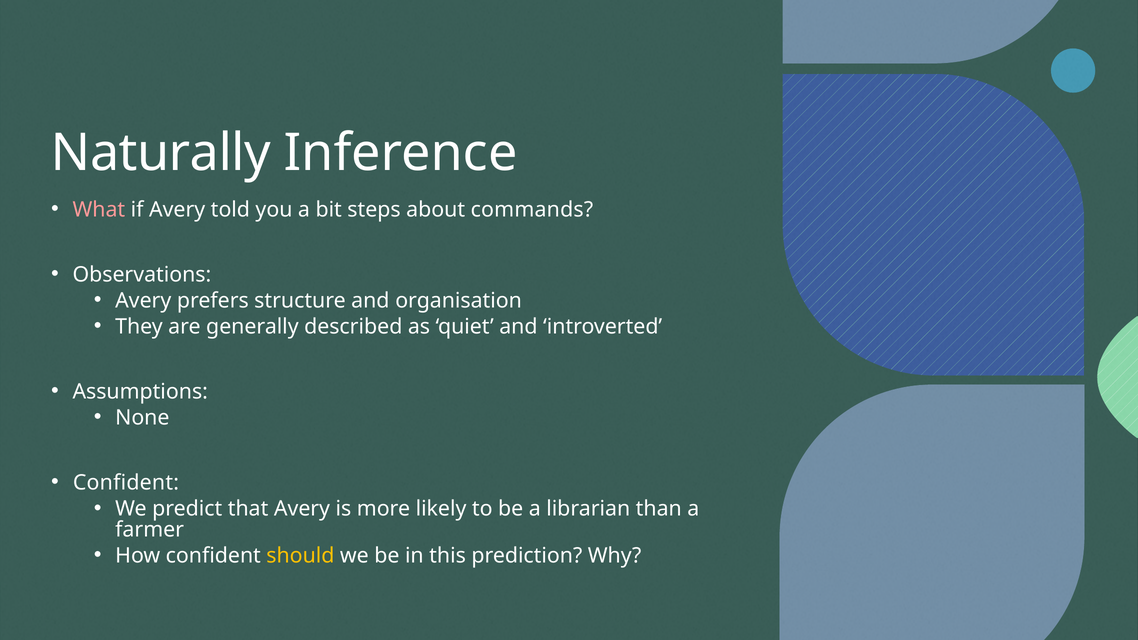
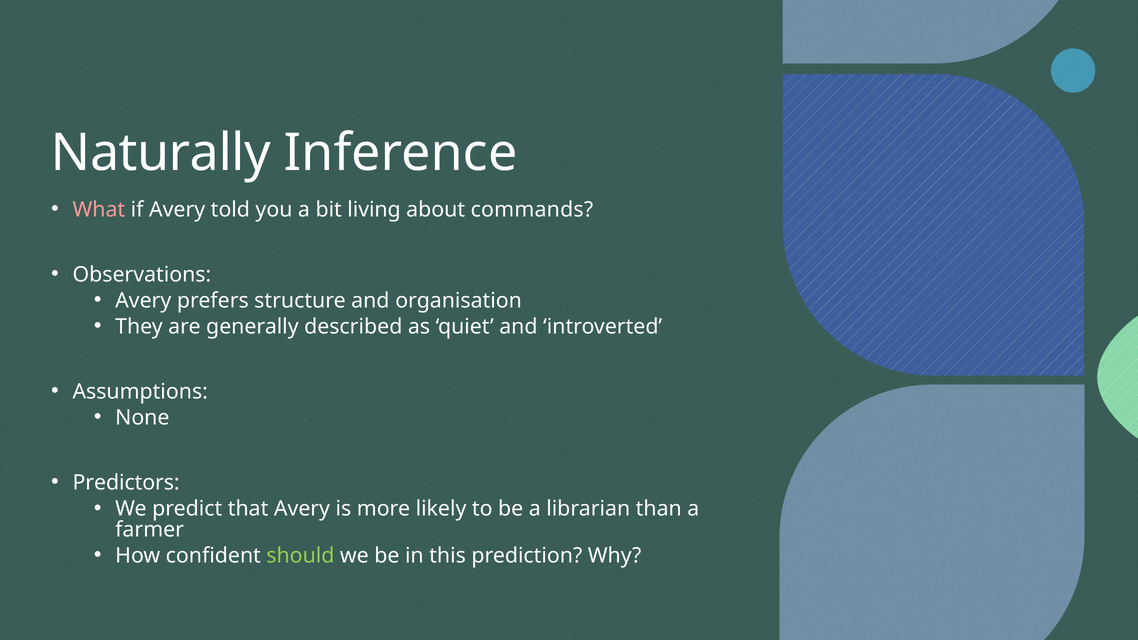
steps: steps -> living
Confident at (126, 483): Confident -> Predictors
should colour: yellow -> light green
